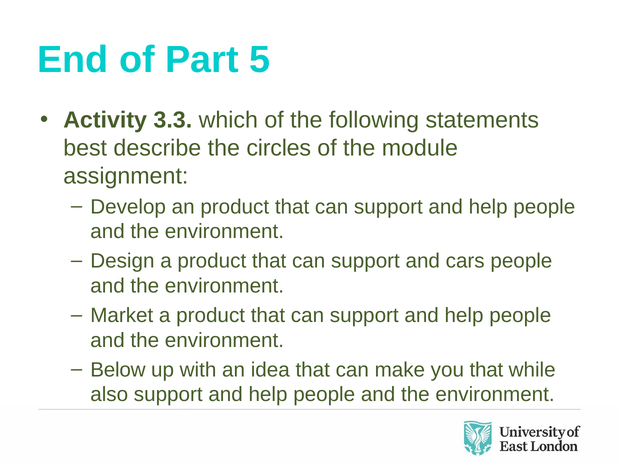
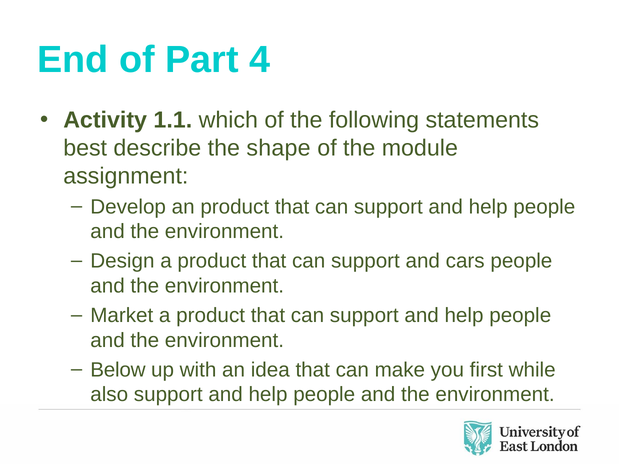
5: 5 -> 4
3.3: 3.3 -> 1.1
circles: circles -> shape
you that: that -> first
